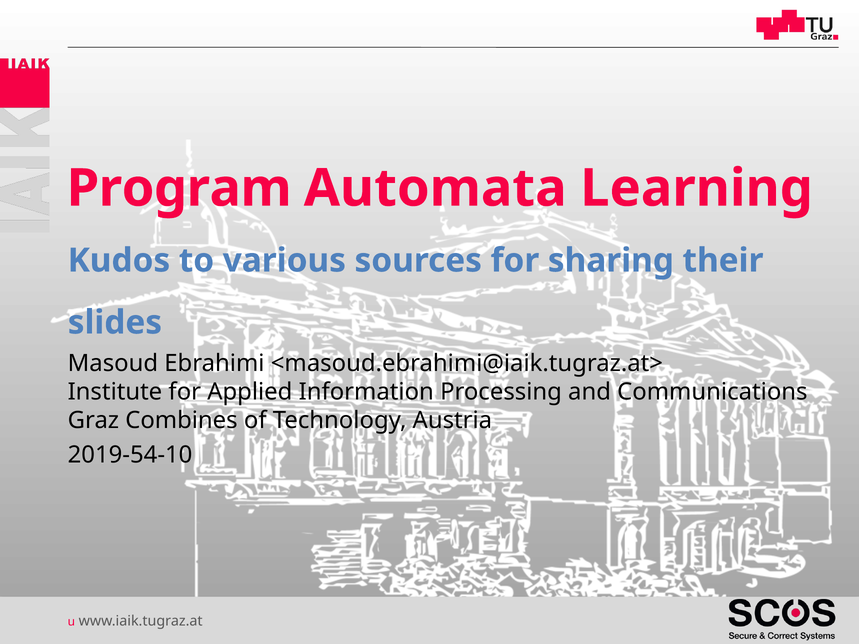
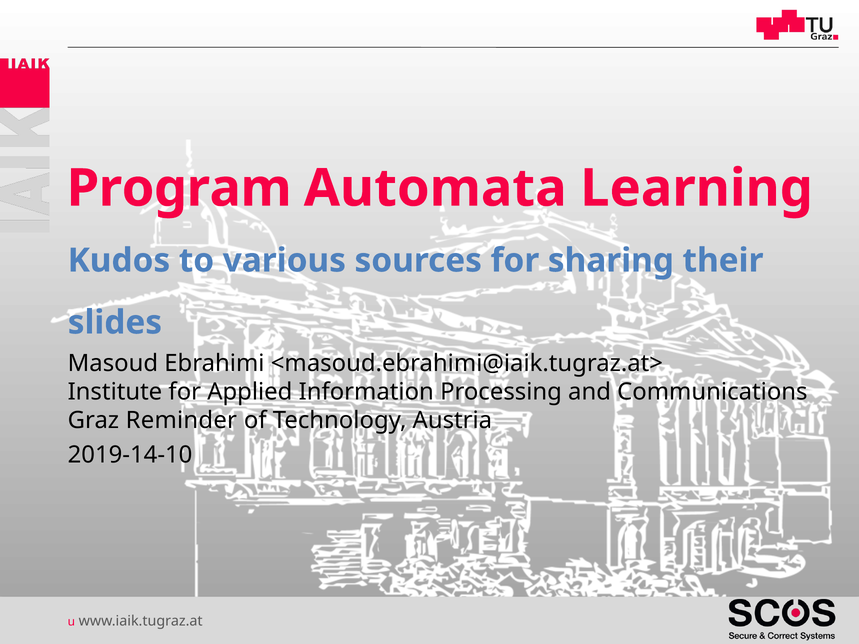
Combines: Combines -> Reminder
2019-54-10: 2019-54-10 -> 2019-14-10
